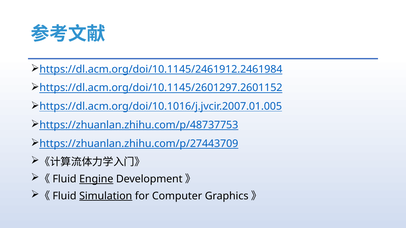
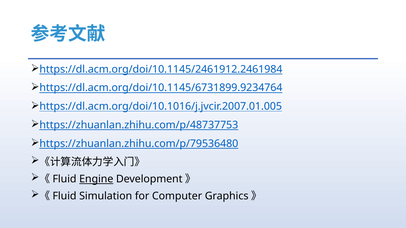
https://dl.acm.org/doi/10.1145/2601297.2601152: https://dl.acm.org/doi/10.1145/2601297.2601152 -> https://dl.acm.org/doi/10.1145/6731899.9234764
https://zhuanlan.zhihu.com/p/27443709: https://zhuanlan.zhihu.com/p/27443709 -> https://zhuanlan.zhihu.com/p/79536480
Simulation underline: present -> none
